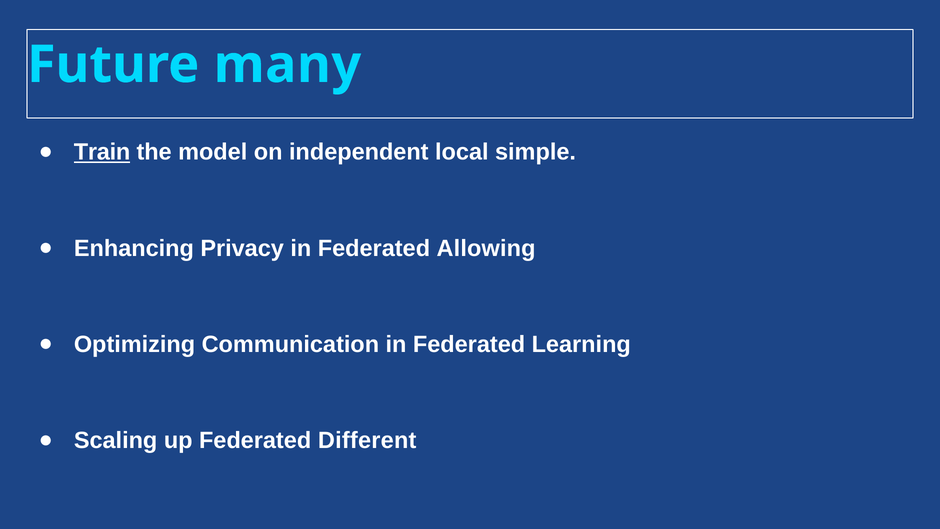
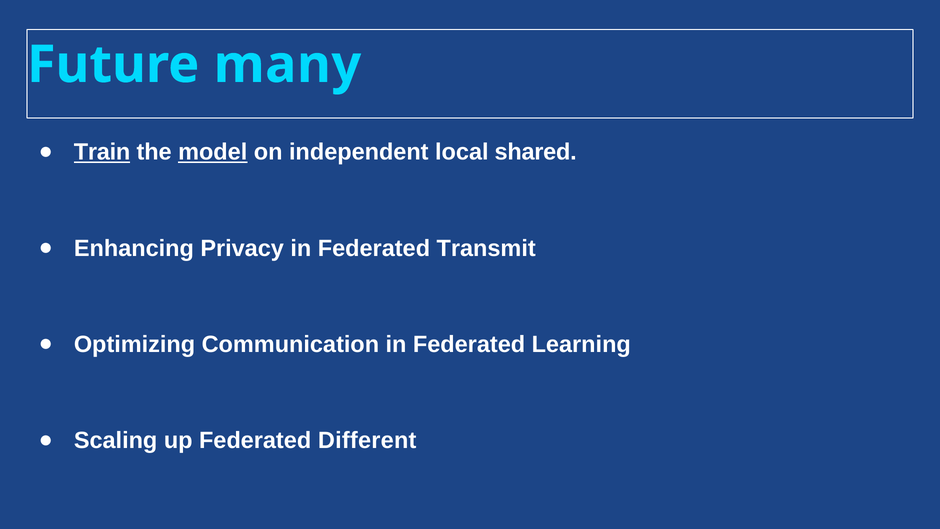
model underline: none -> present
simple: simple -> shared
Allowing: Allowing -> Transmit
